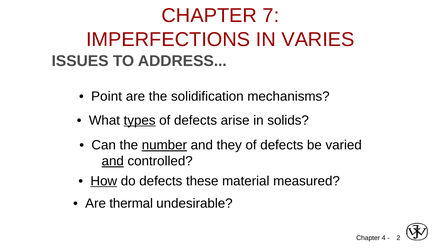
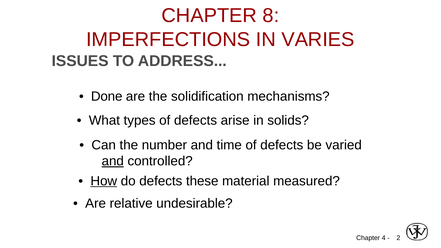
7: 7 -> 8
Point: Point -> Done
types underline: present -> none
number underline: present -> none
they: they -> time
thermal: thermal -> relative
